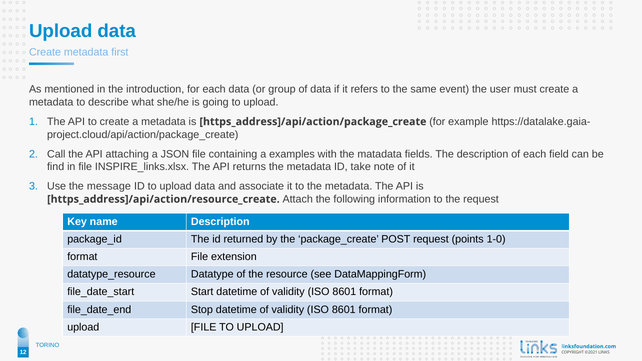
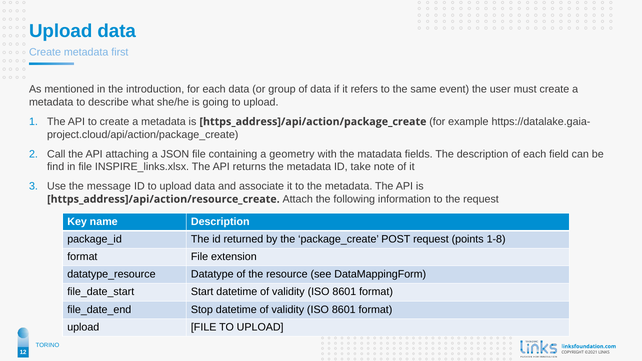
examples: examples -> geometry
1-0: 1-0 -> 1-8
